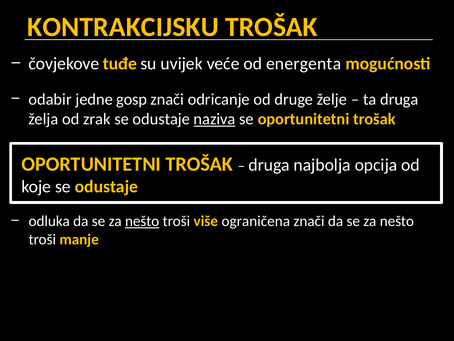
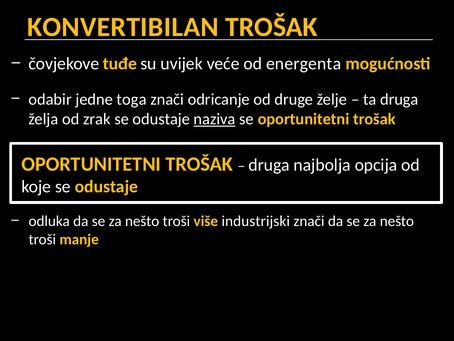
KONTRAKCIJSKU: KONTRAKCIJSKU -> KONVERTIBILAN
gosp: gosp -> toga
nešto at (142, 221) underline: present -> none
ograničena: ograničena -> industrijski
